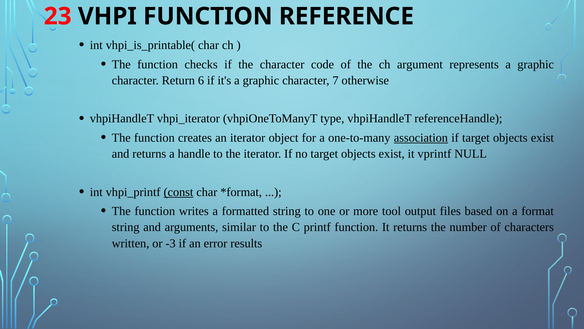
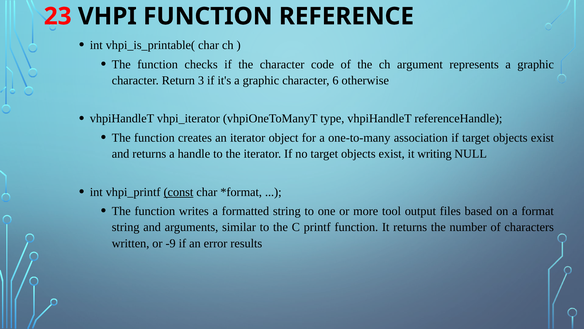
6: 6 -> 3
7: 7 -> 6
association underline: present -> none
vprintf: vprintf -> writing
-3: -3 -> -9
